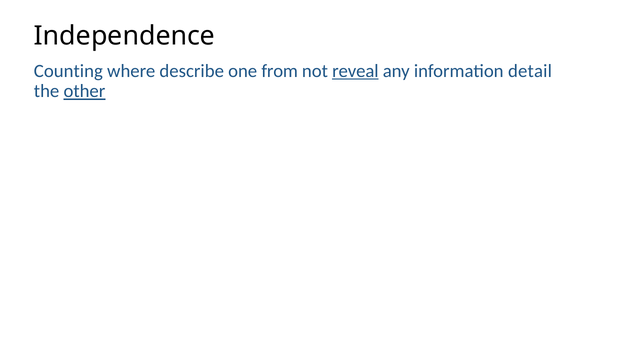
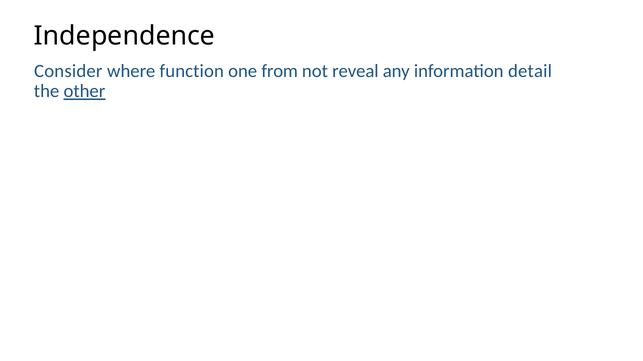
Counting: Counting -> Consider
describe: describe -> function
reveal underline: present -> none
